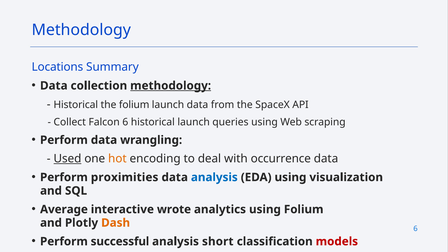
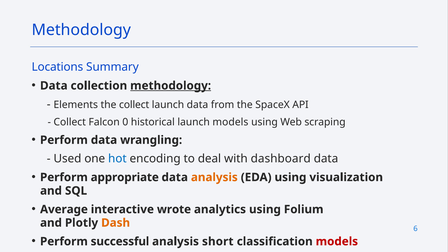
Historical at (76, 105): Historical -> Elements
the folium: folium -> collect
Falcon 6: 6 -> 0
launch queries: queries -> models
Used underline: present -> none
hot colour: orange -> blue
occurrence: occurrence -> dashboard
proximities: proximities -> appropriate
analysis at (214, 177) colour: blue -> orange
